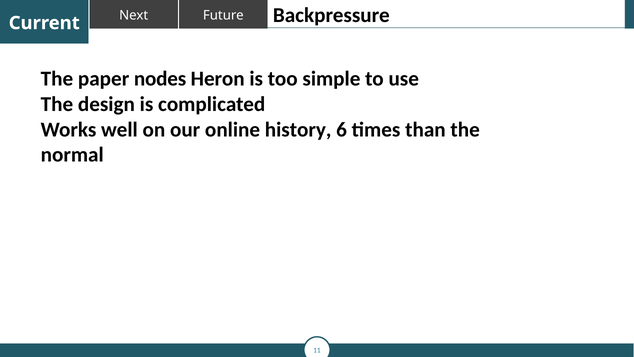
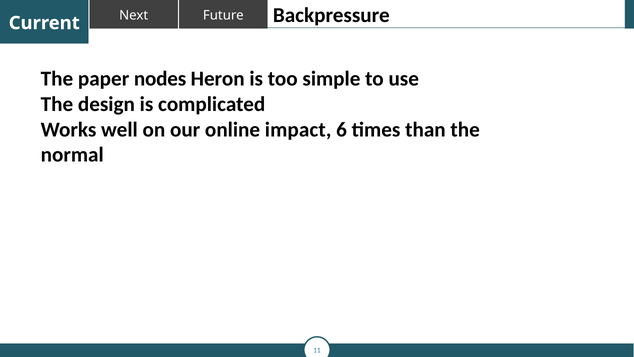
history: history -> impact
